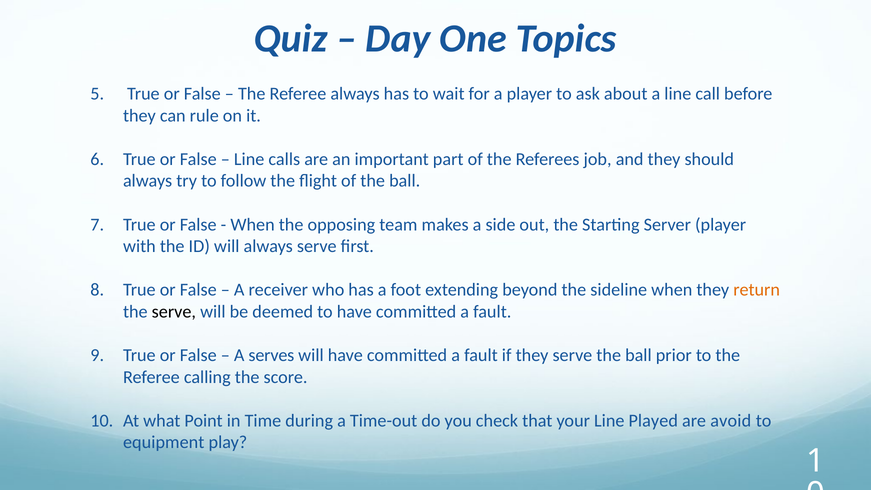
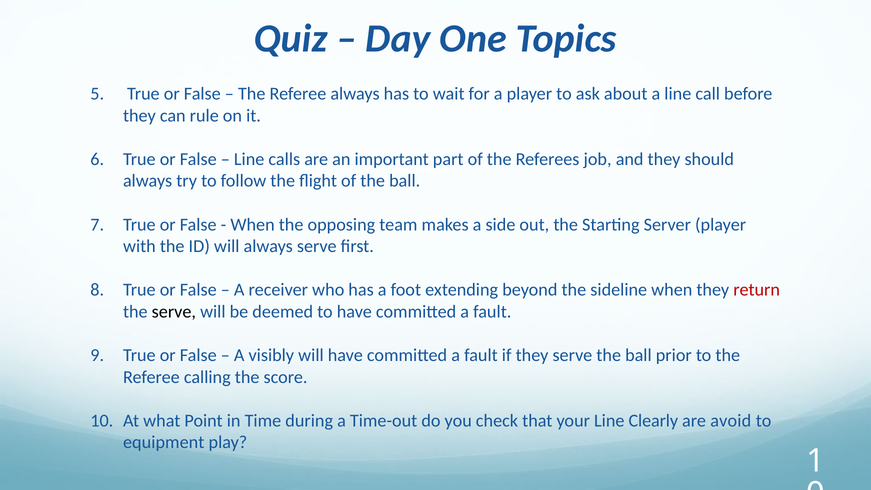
return colour: orange -> red
serves: serves -> visibly
Played: Played -> Clearly
